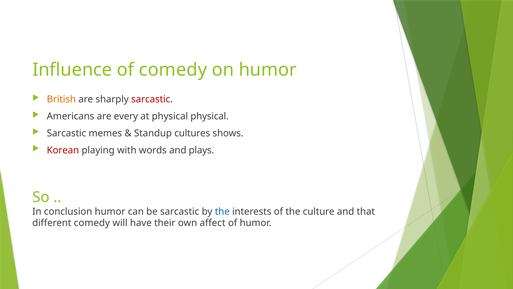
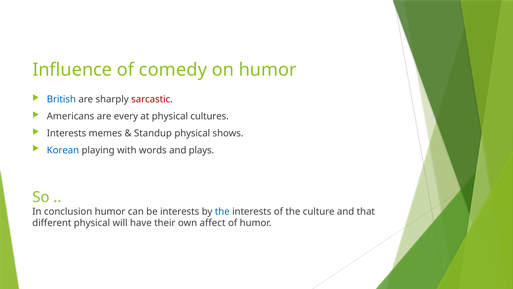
British colour: orange -> blue
physical physical: physical -> cultures
Sarcastic at (66, 133): Sarcastic -> Interests
Standup cultures: cultures -> physical
Korean colour: red -> blue
be sarcastic: sarcastic -> interests
different comedy: comedy -> physical
